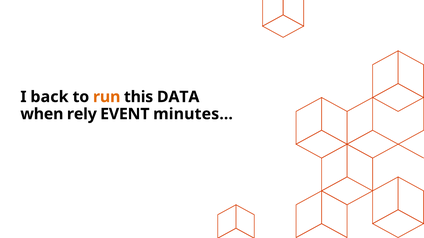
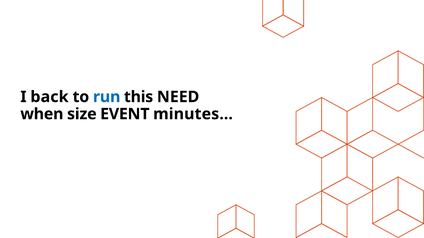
run colour: orange -> blue
DATA: DATA -> NEED
rely: rely -> size
